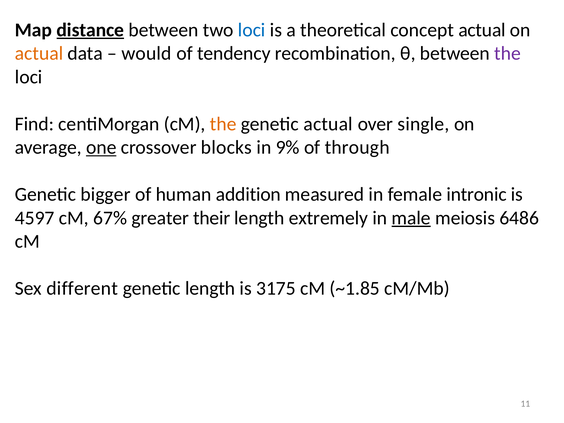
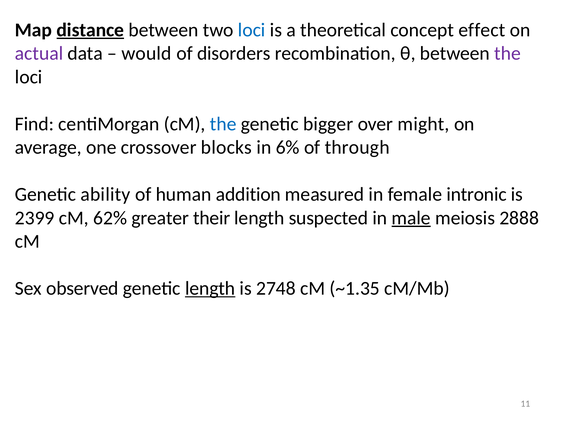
concept actual: actual -> effect
actual at (39, 53) colour: orange -> purple
tendency: tendency -> disorders
the at (223, 124) colour: orange -> blue
genetic actual: actual -> bigger
single: single -> might
one underline: present -> none
9%: 9% -> 6%
bigger: bigger -> ability
4597: 4597 -> 2399
67%: 67% -> 62%
extremely: extremely -> suspected
6486: 6486 -> 2888
different: different -> observed
length at (210, 288) underline: none -> present
3175: 3175 -> 2748
~1.85: ~1.85 -> ~1.35
